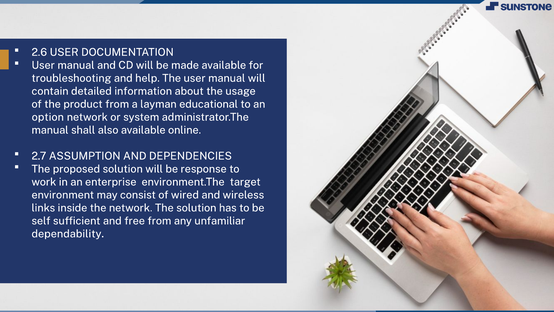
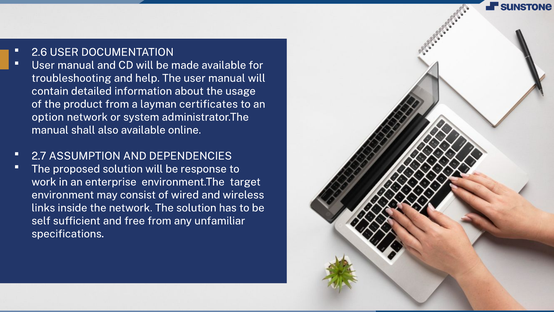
educational: educational -> certificates
dependability: dependability -> specifications
